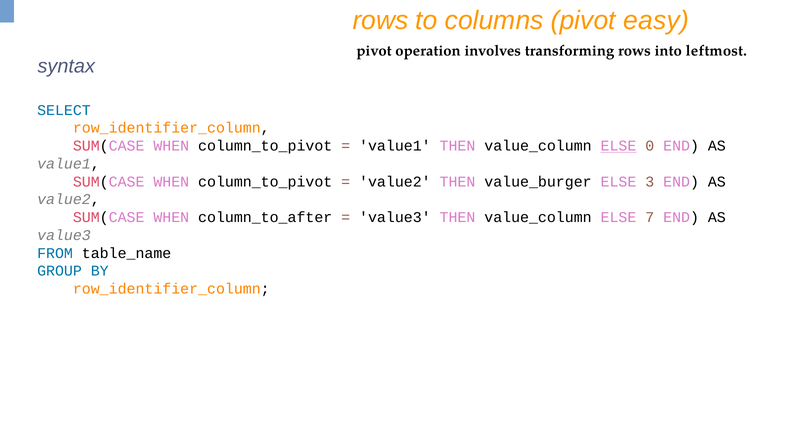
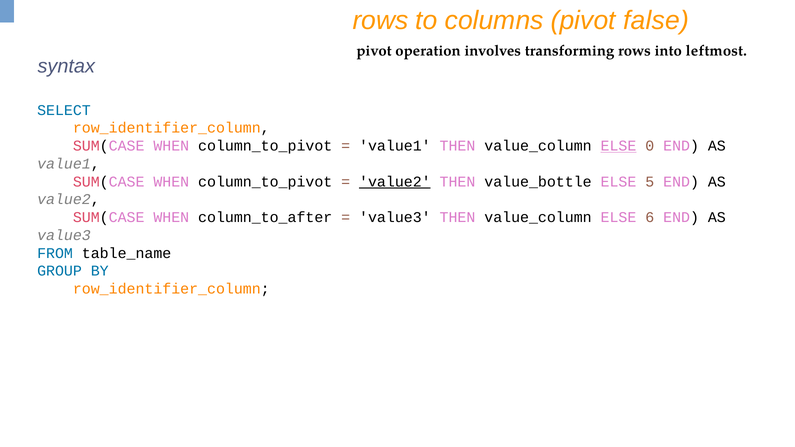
easy: easy -> false
value2 at (395, 182) underline: none -> present
value_burger: value_burger -> value_bottle
3: 3 -> 5
7: 7 -> 6
